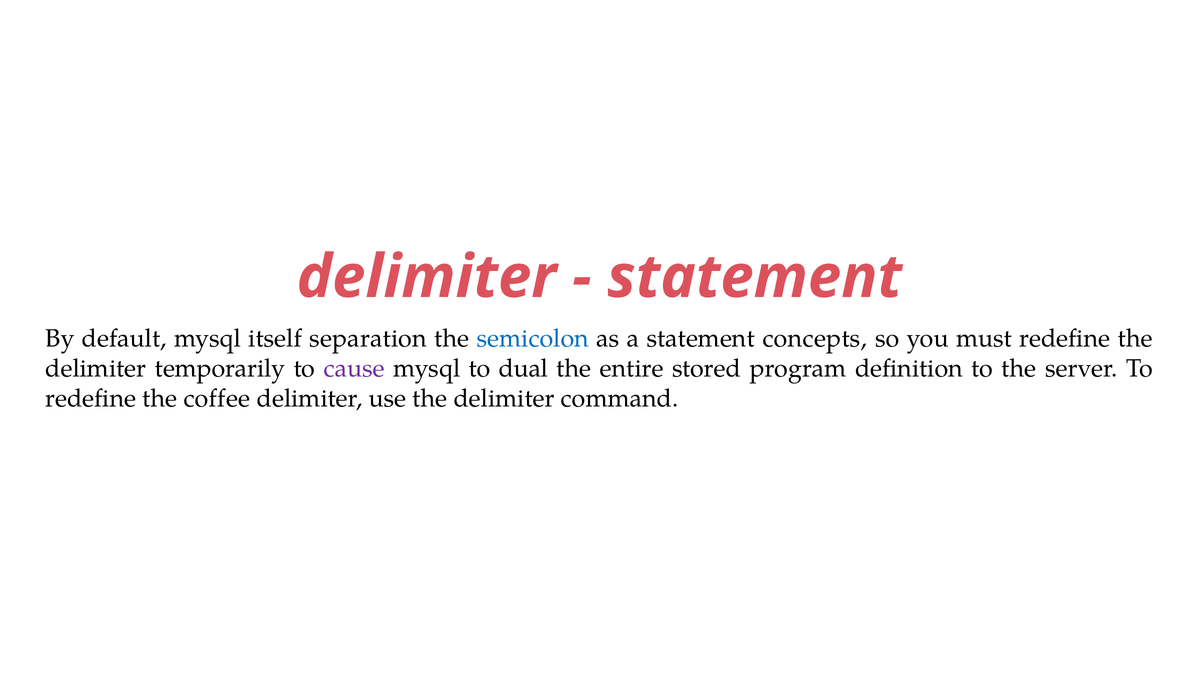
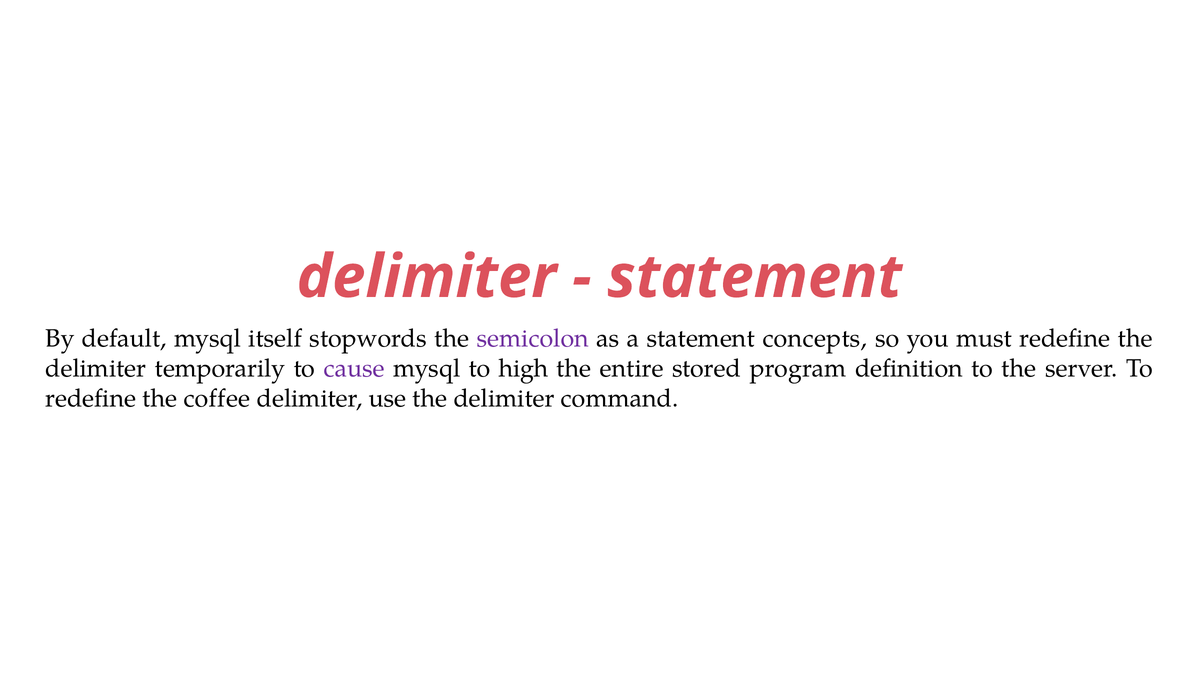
separation: separation -> stopwords
semicolon colour: blue -> purple
dual: dual -> high
